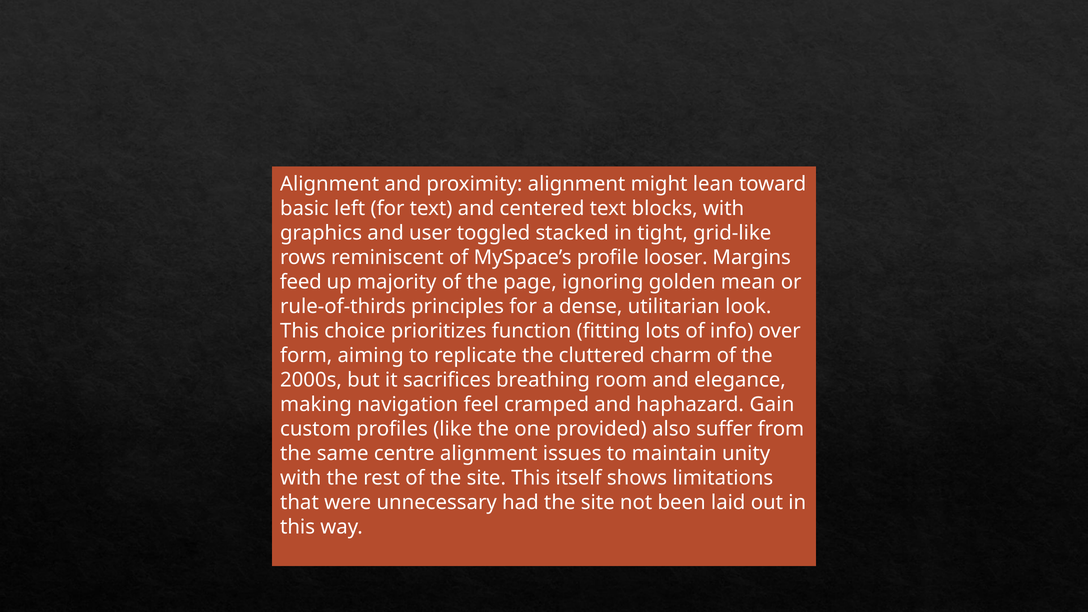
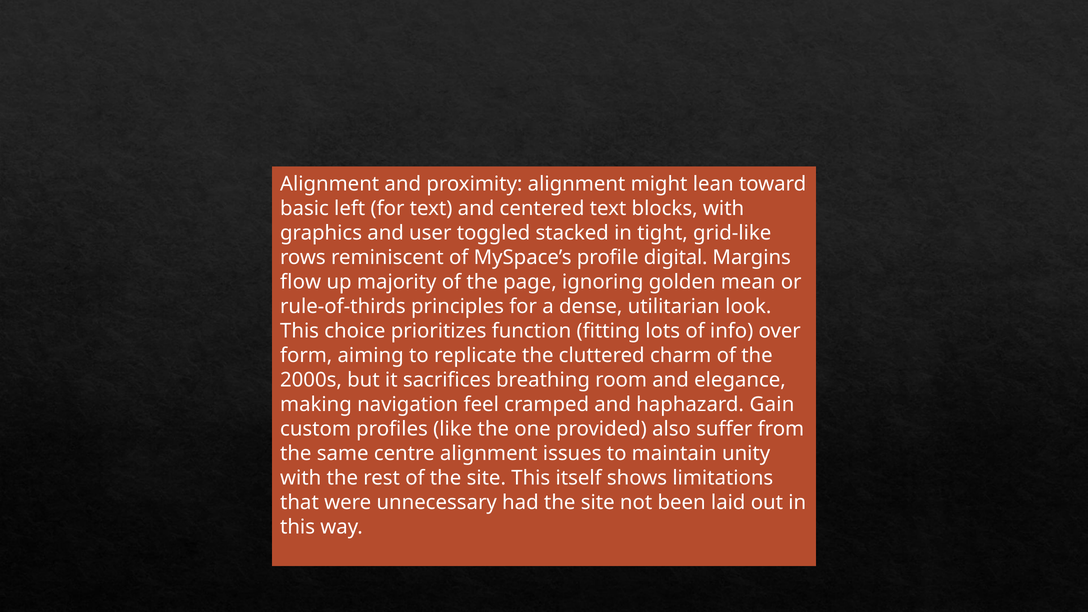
looser: looser -> digital
feed: feed -> flow
